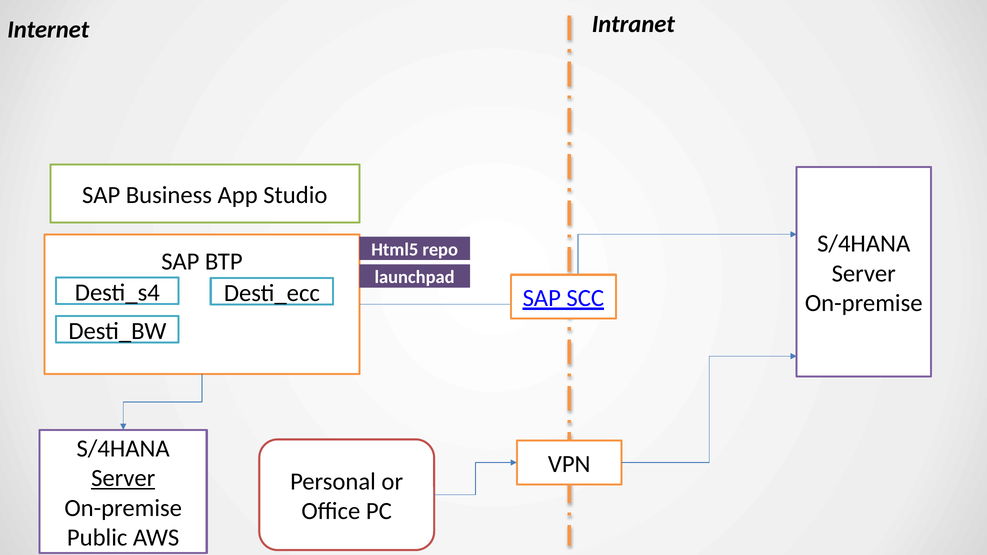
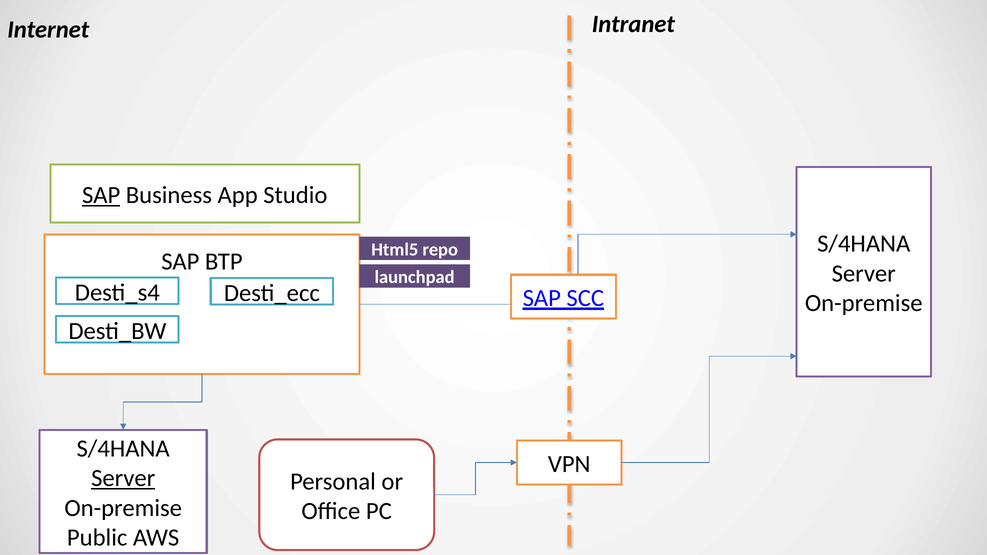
SAP at (101, 195) underline: none -> present
